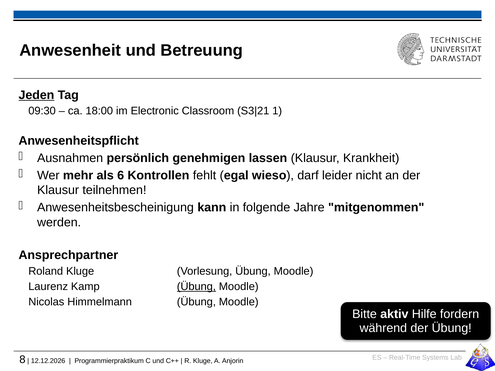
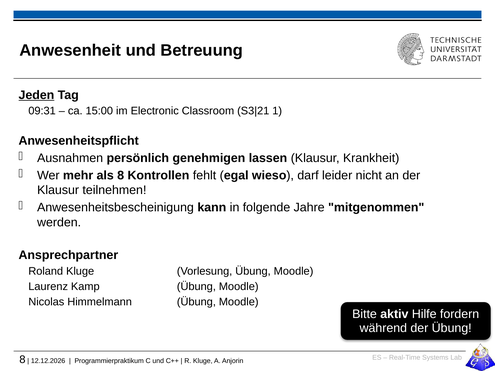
09:30: 09:30 -> 09:31
18:00: 18:00 -> 15:00
als 6: 6 -> 8
Übung at (196, 287) underline: present -> none
